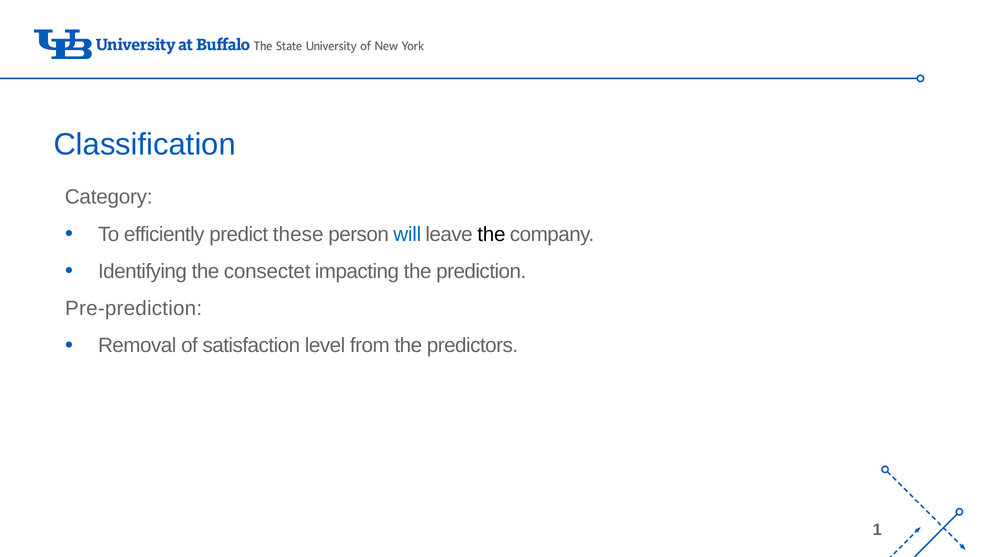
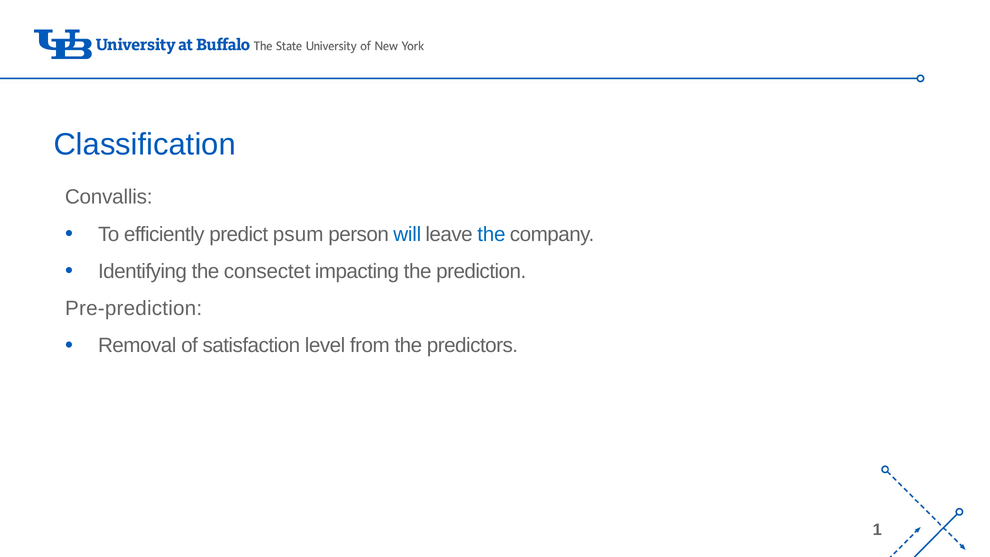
Category: Category -> Convallis
these: these -> psum
the at (491, 234) colour: black -> blue
